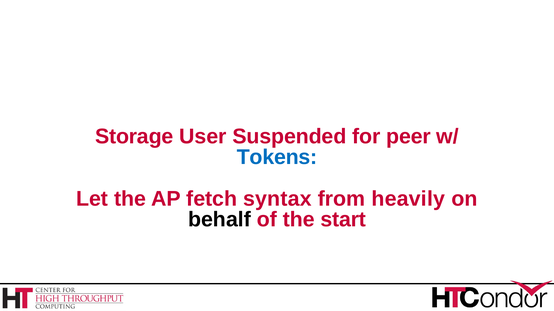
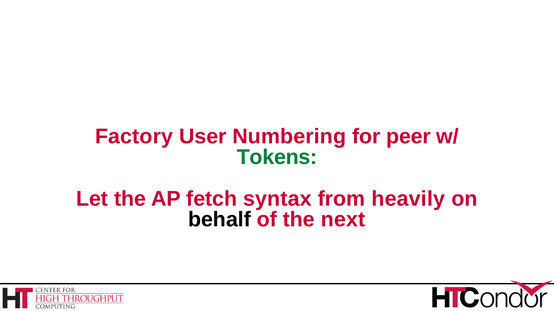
Storage: Storage -> Factory
Suspended: Suspended -> Numbering
Tokens colour: blue -> green
start: start -> next
